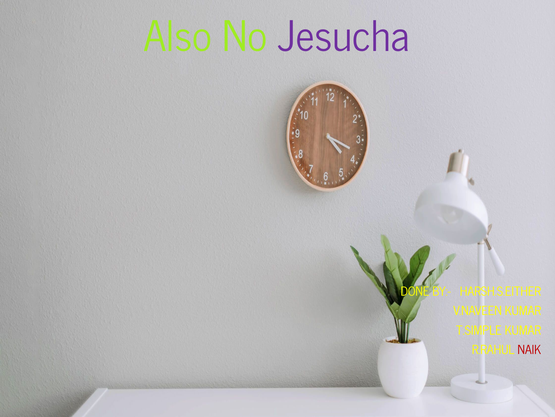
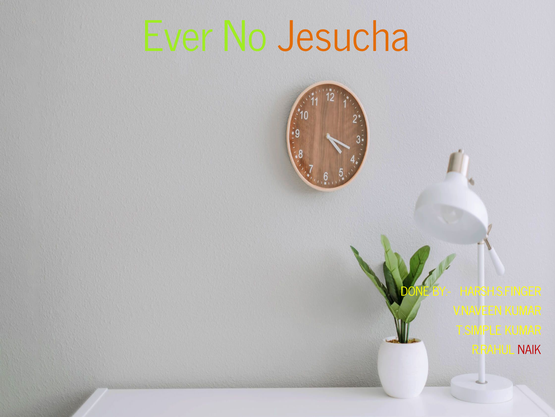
Also: Also -> Ever
Jesucha colour: purple -> orange
HARSH.S.EITHER: HARSH.S.EITHER -> HARSH.S.FINGER
